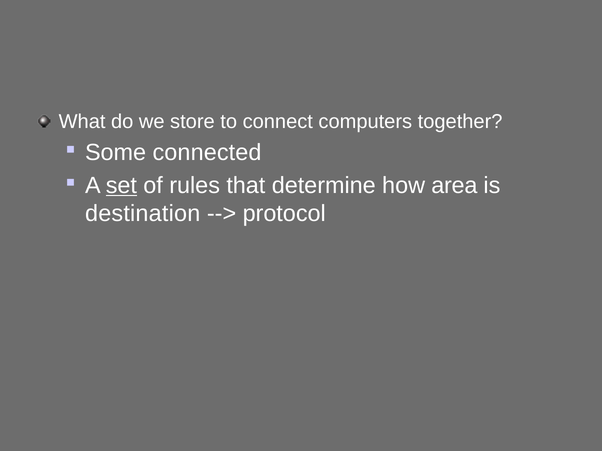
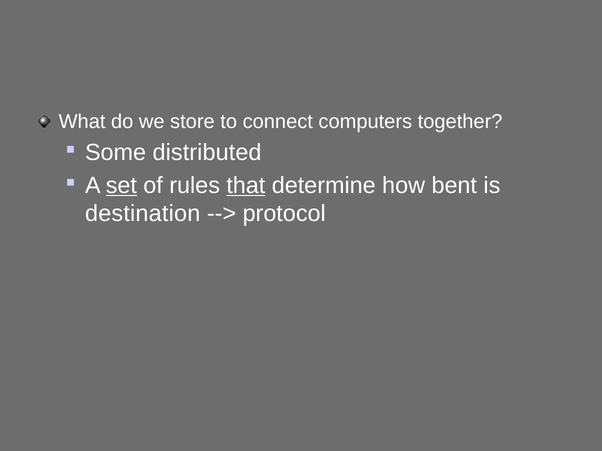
connected: connected -> distributed
that underline: none -> present
area: area -> bent
